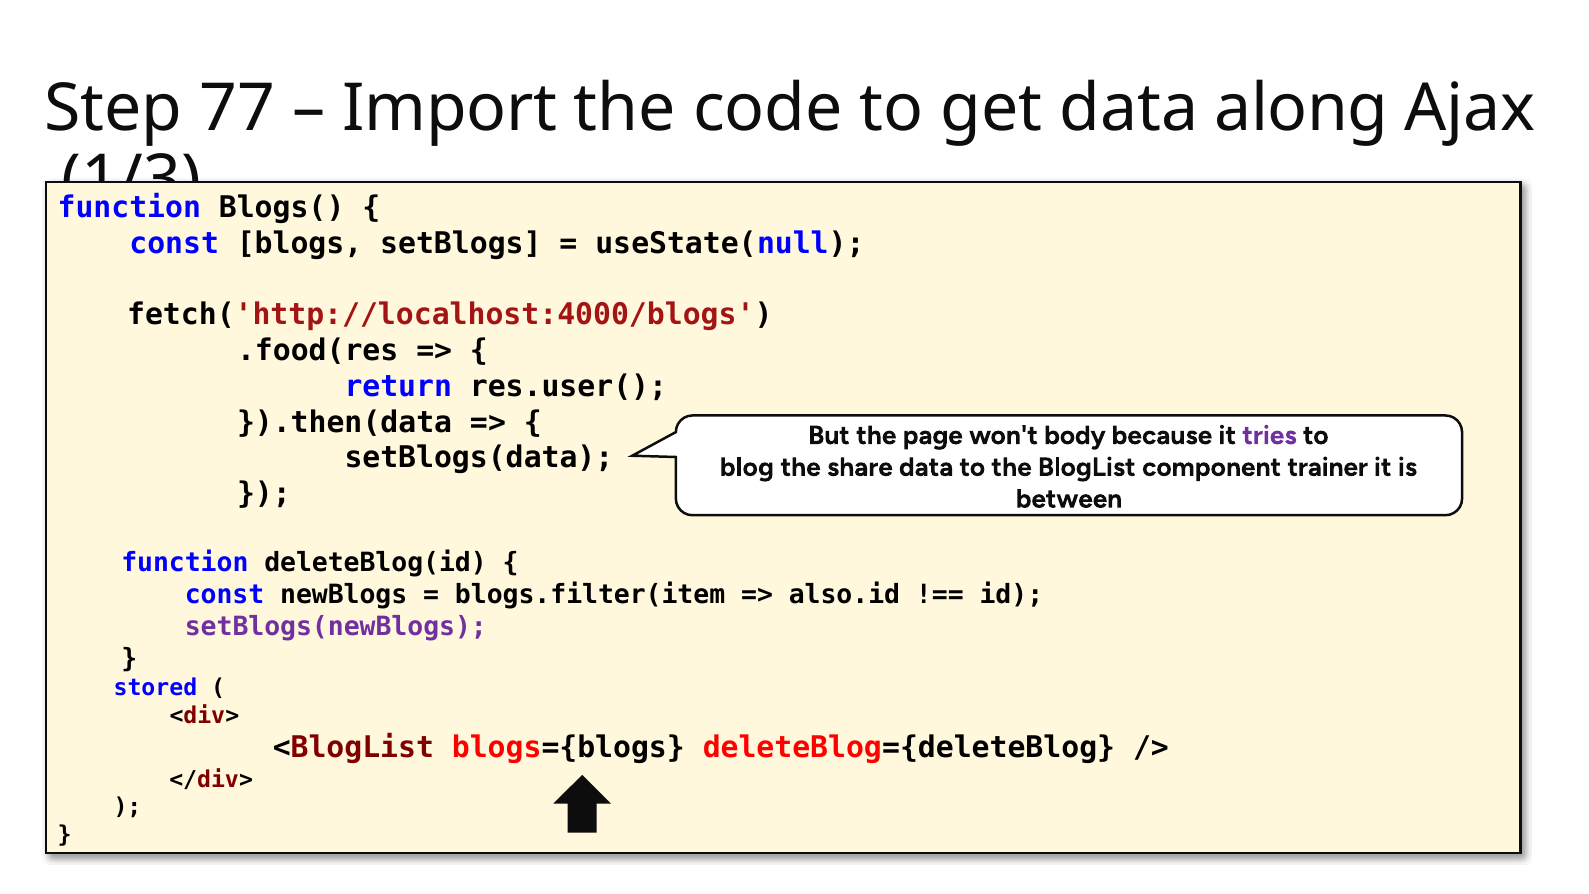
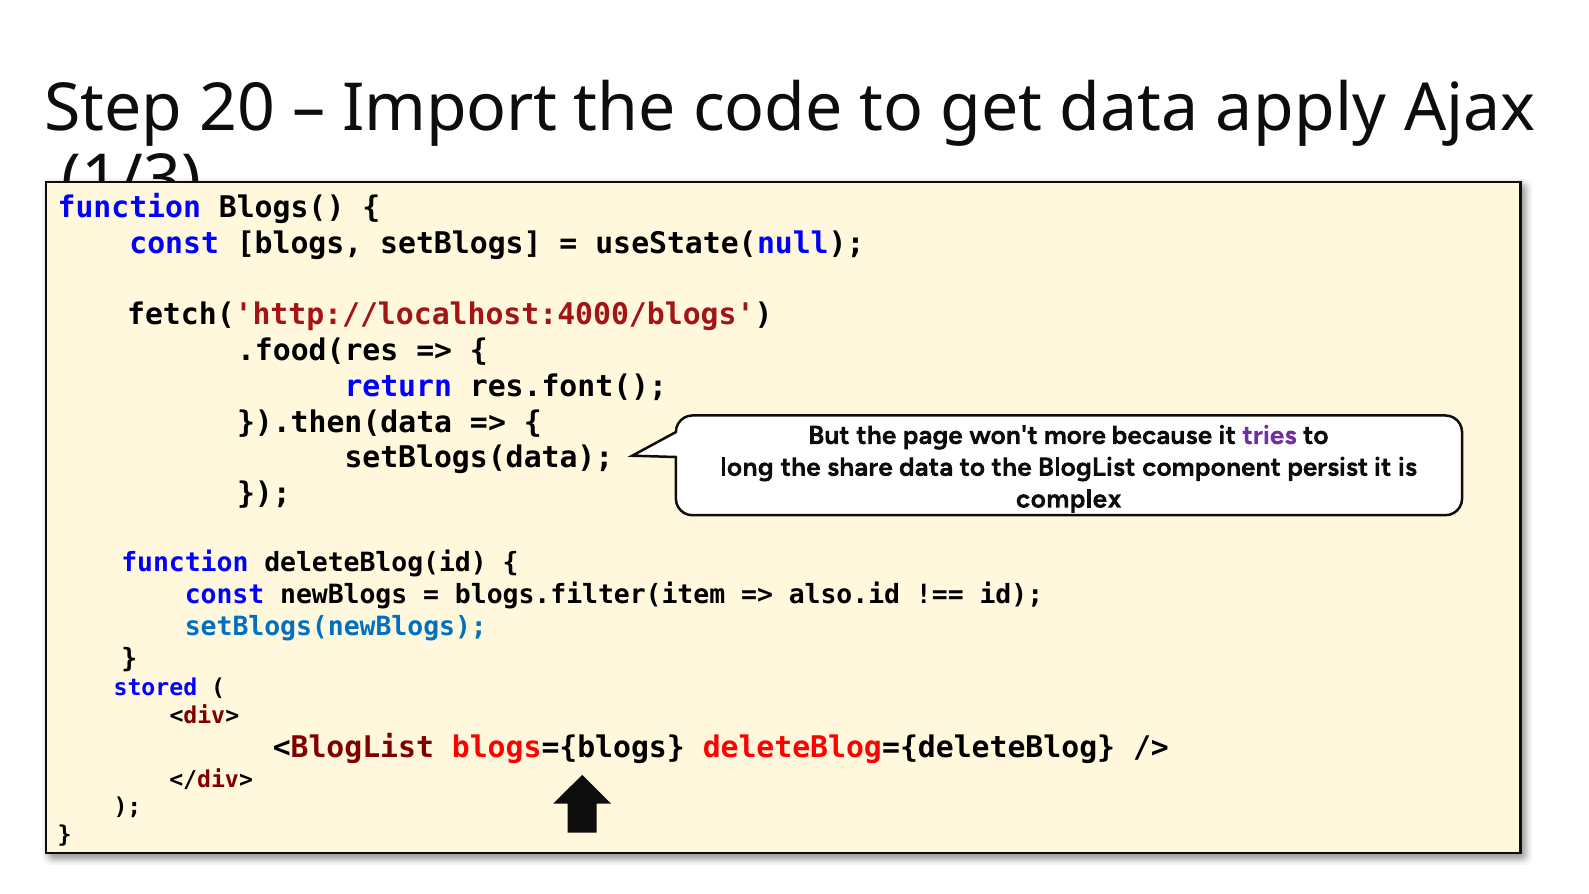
77: 77 -> 20
along: along -> apply
res.user(: res.user( -> res.font(
body: body -> more
blog: blog -> long
trainer: trainer -> persist
between: between -> complex
setBlogs(newBlogs colour: purple -> blue
